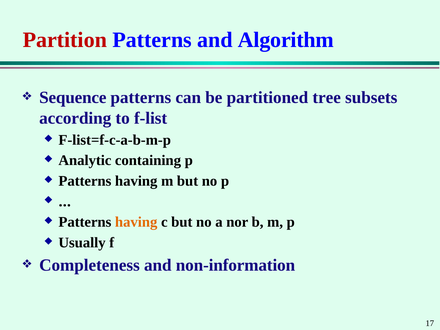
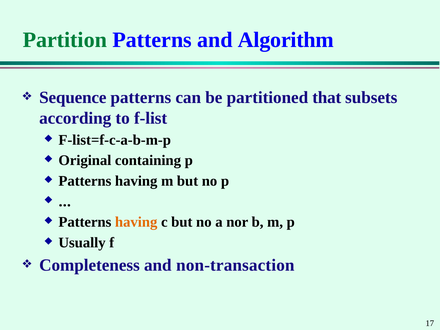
Partition colour: red -> green
tree: tree -> that
Analytic: Analytic -> Original
non-information: non-information -> non-transaction
